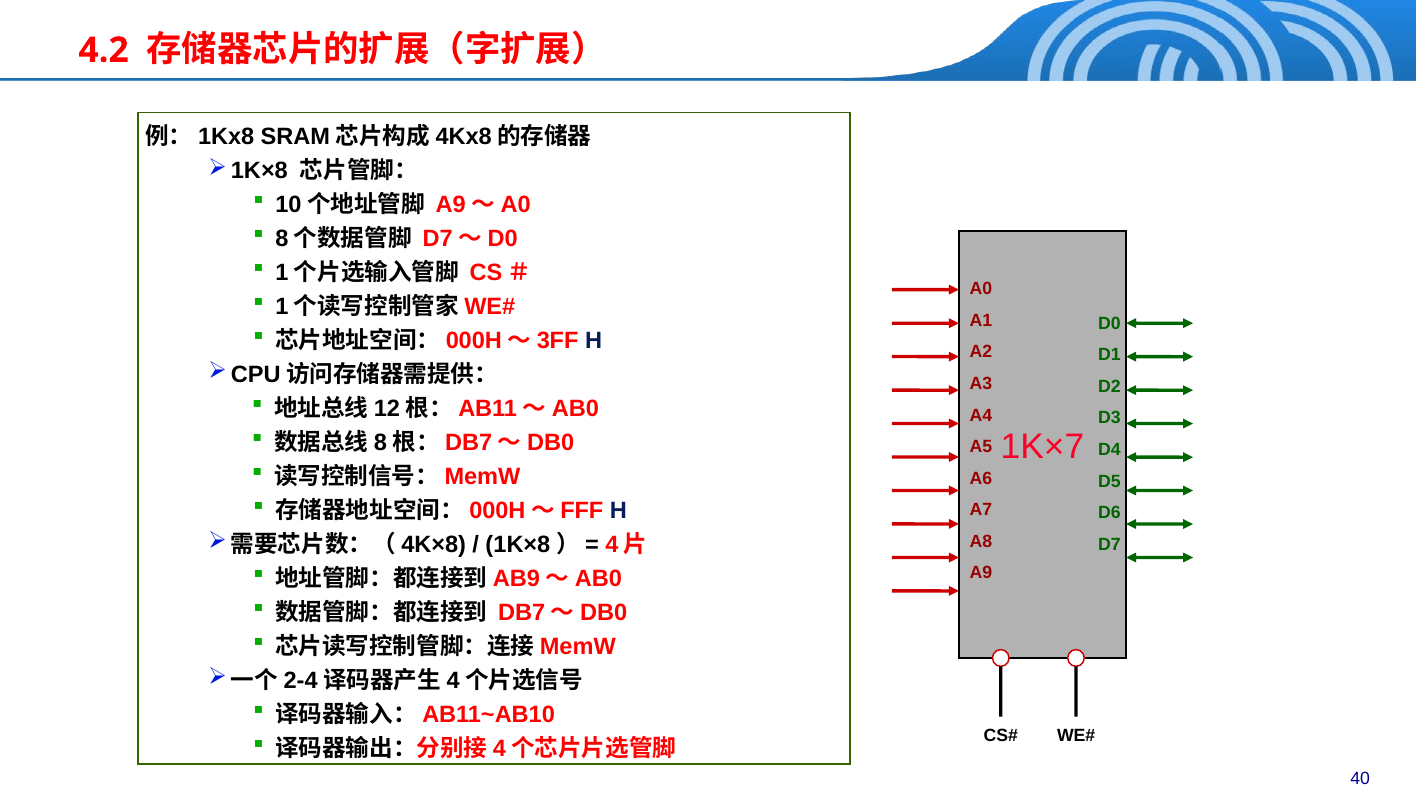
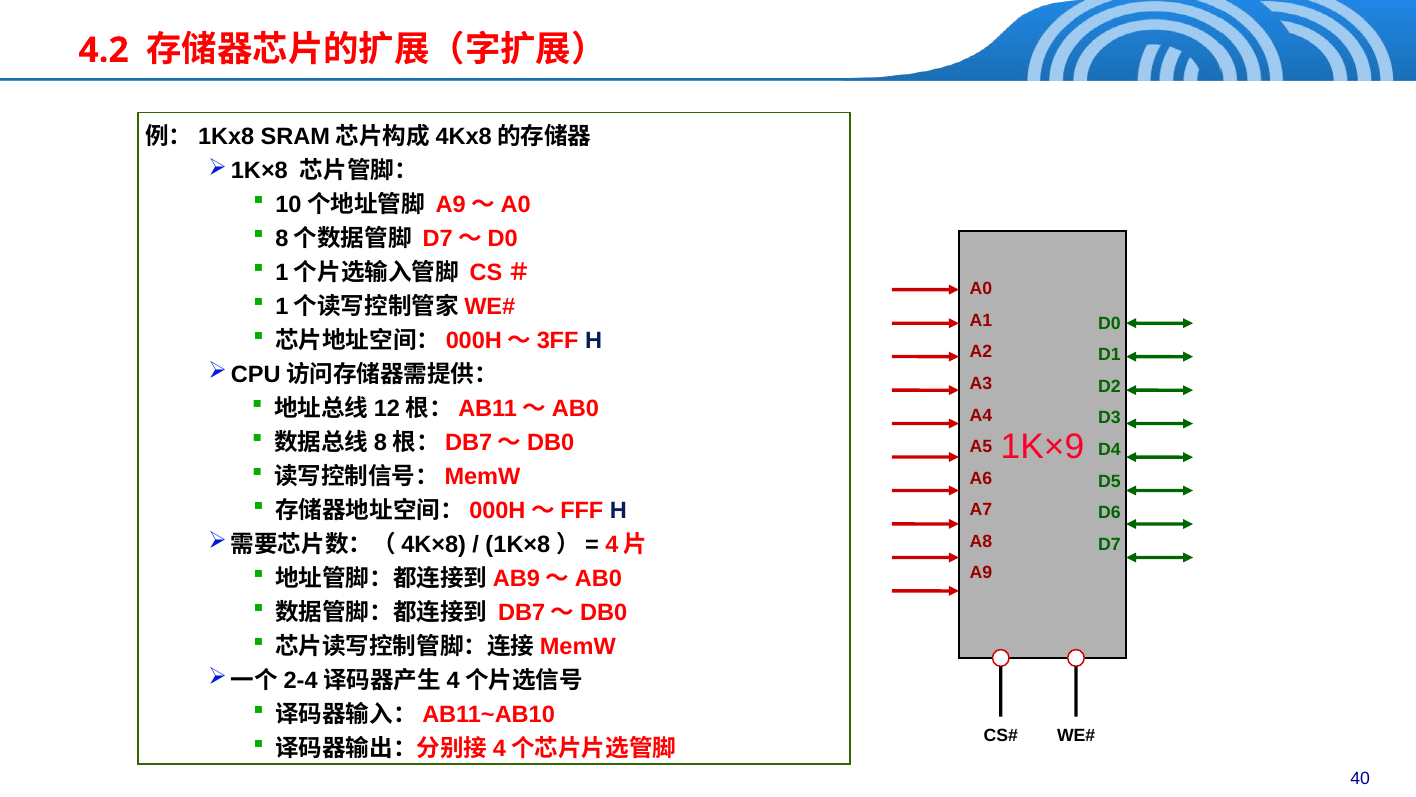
1K×7: 1K×7 -> 1K×9
